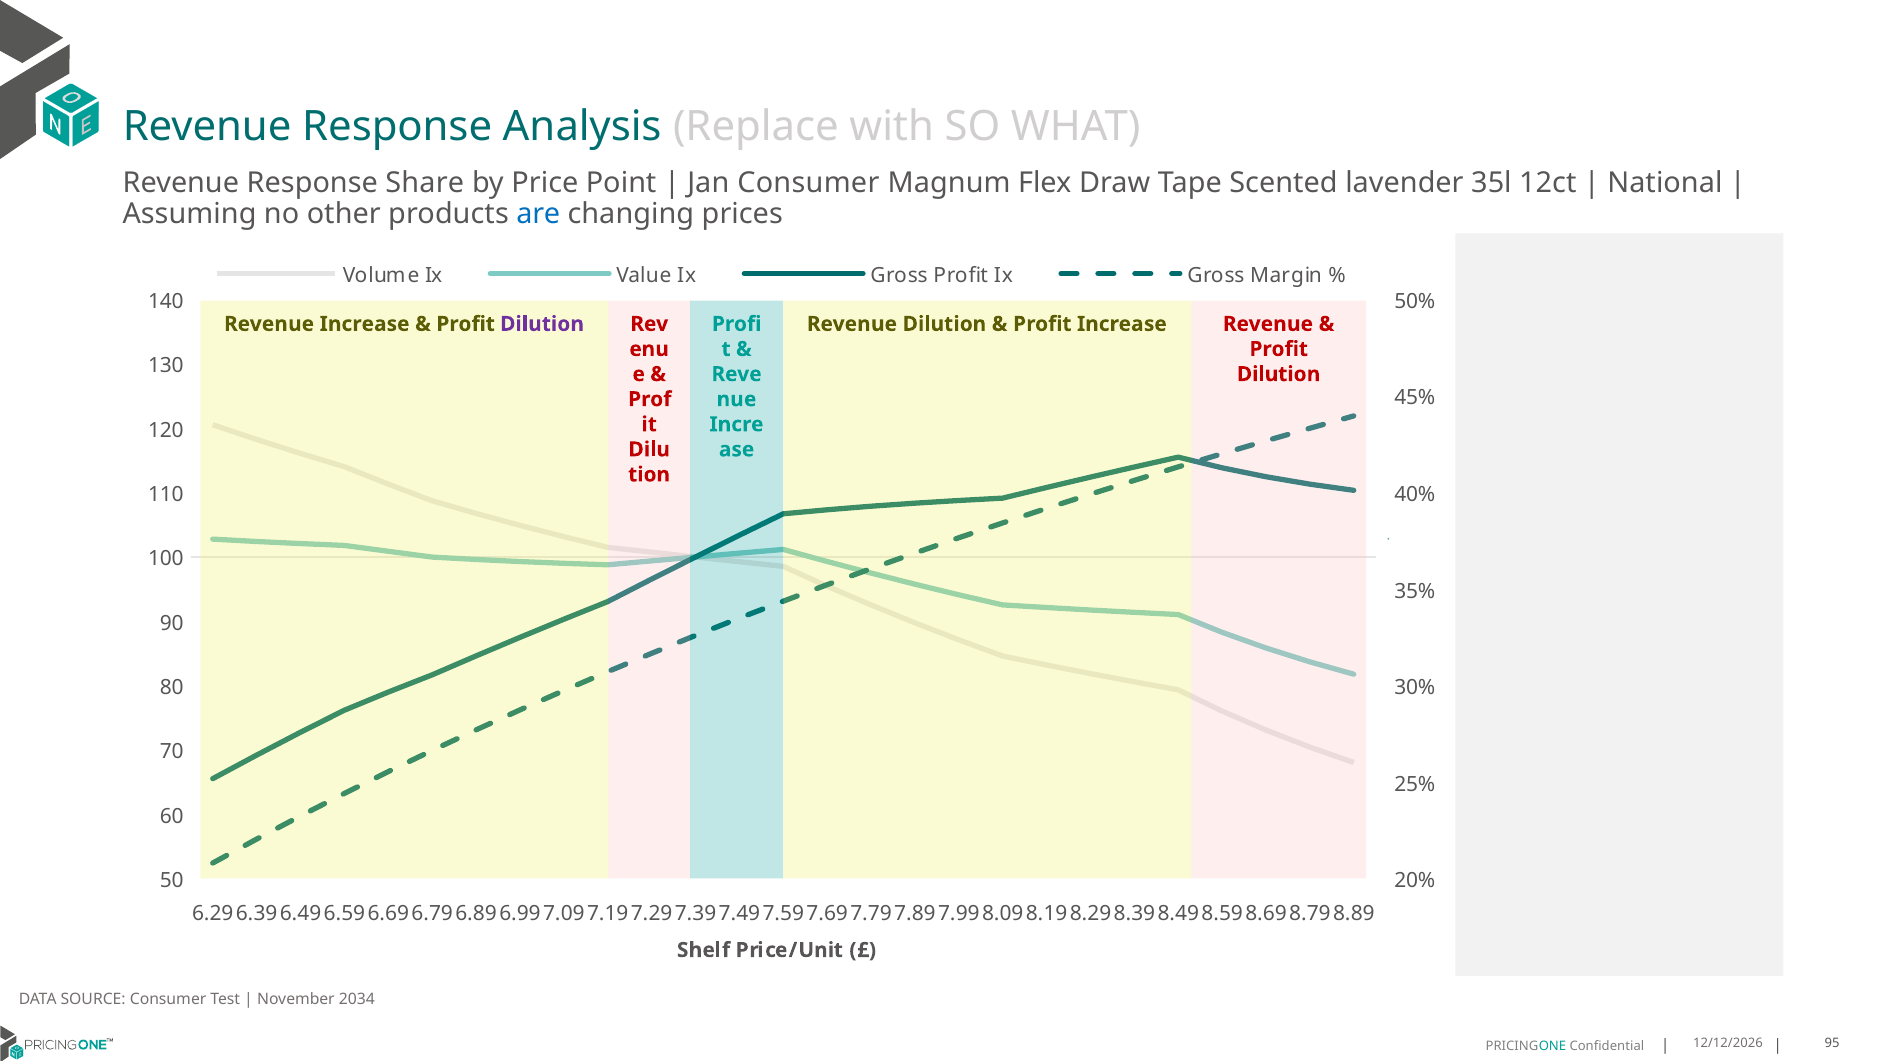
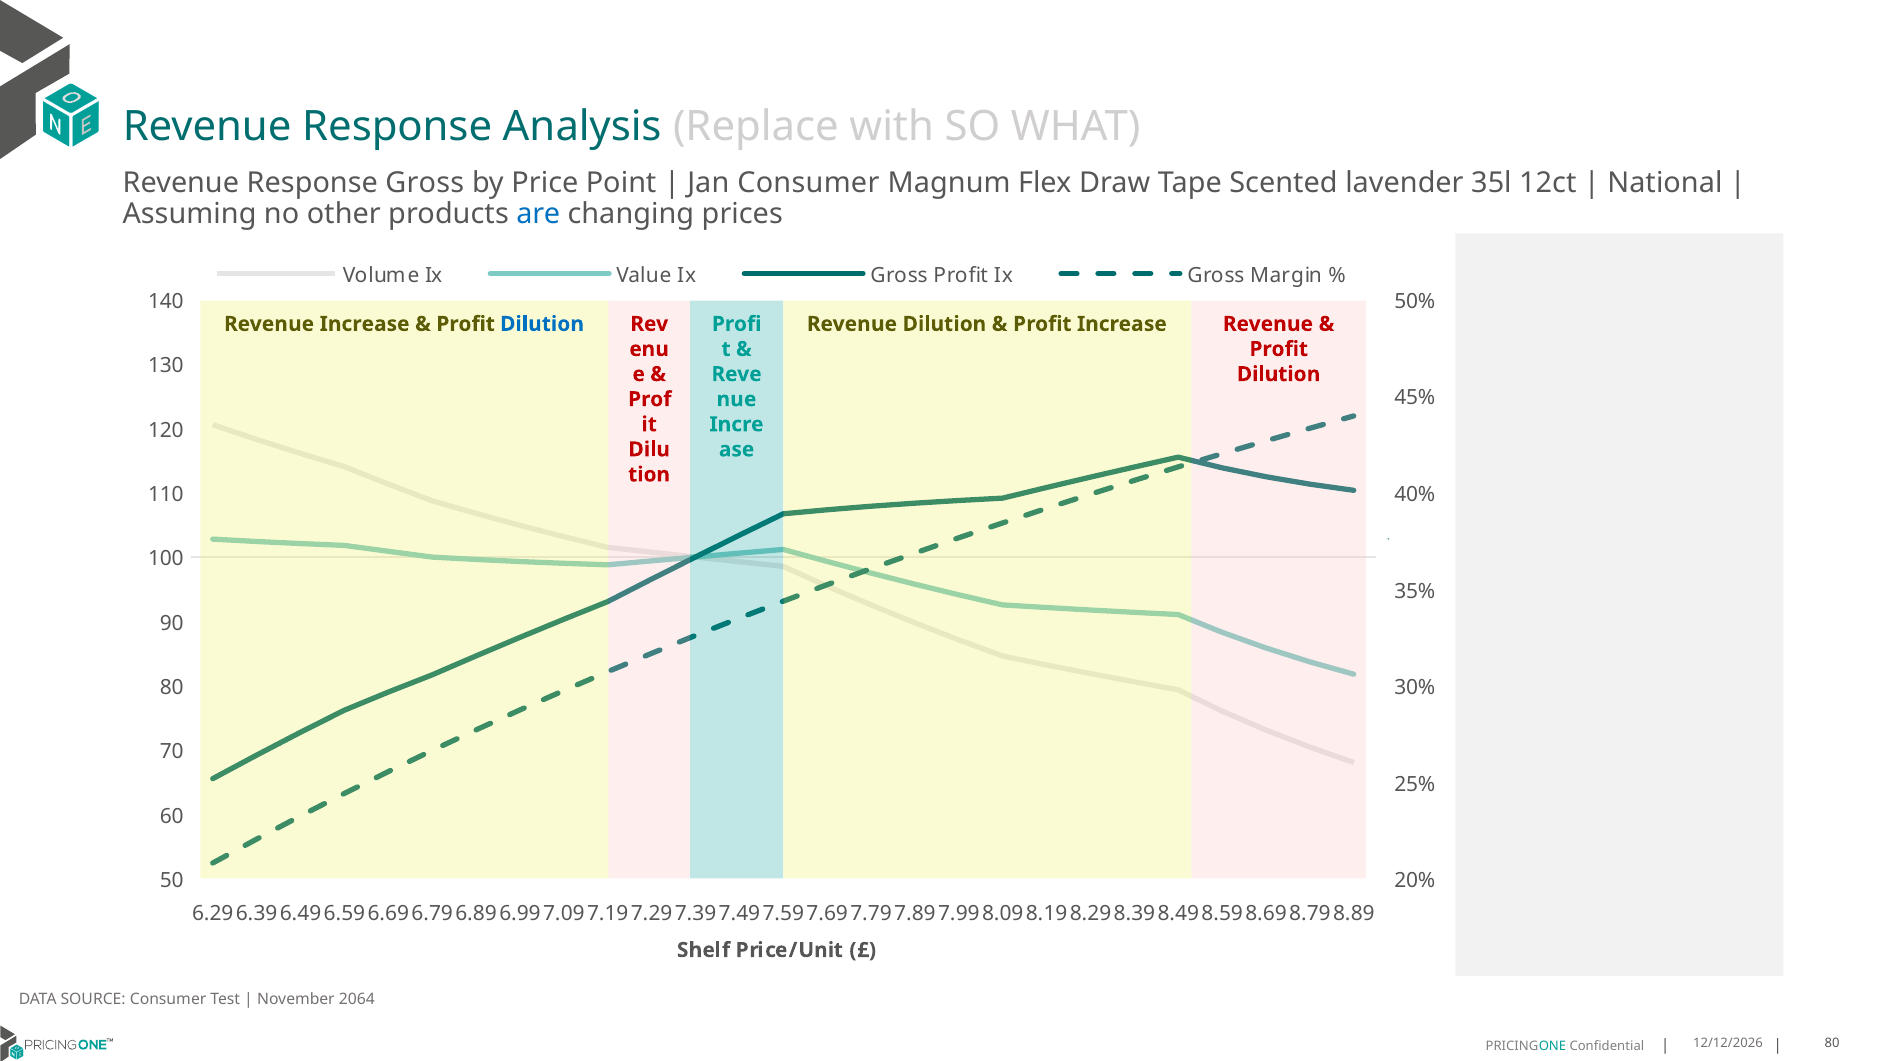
Response Share: Share -> Gross
Dilution at (542, 324) colour: purple -> blue
2034: 2034 -> 2064
95 at (1832, 1043): 95 -> 80
